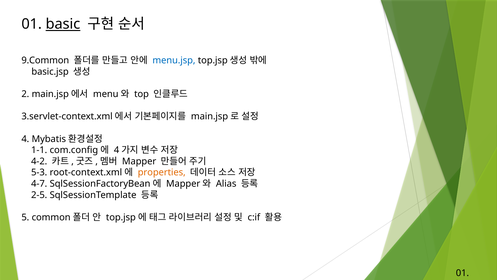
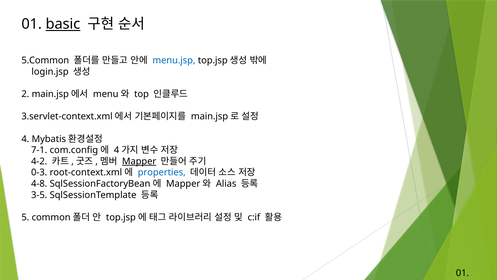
9.Common: 9.Common -> 5.Common
basic.jsp: basic.jsp -> login.jsp
1-1: 1-1 -> 7-1
Mapper underline: none -> present
5-3: 5-3 -> 0-3
properties colour: orange -> blue
4-7: 4-7 -> 4-8
2-5: 2-5 -> 3-5
